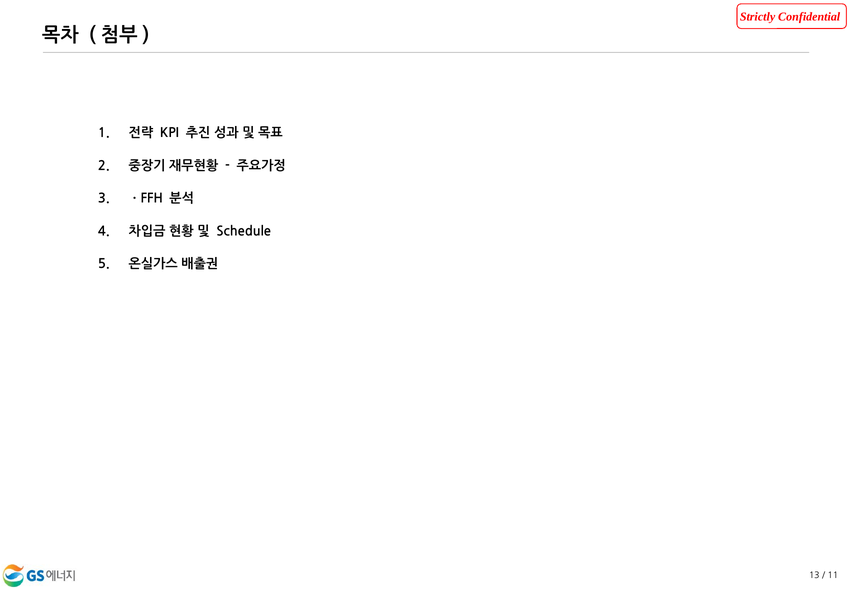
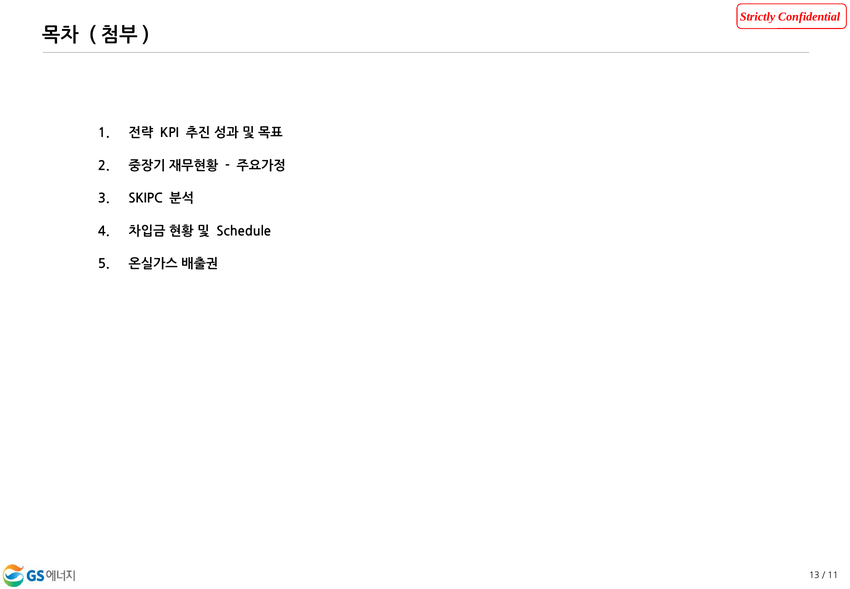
ㆍFFH: ㆍFFH -> SKIPC
